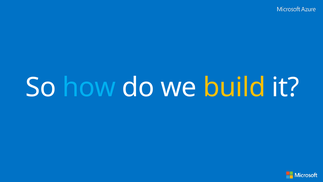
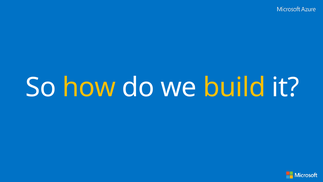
how colour: light blue -> yellow
